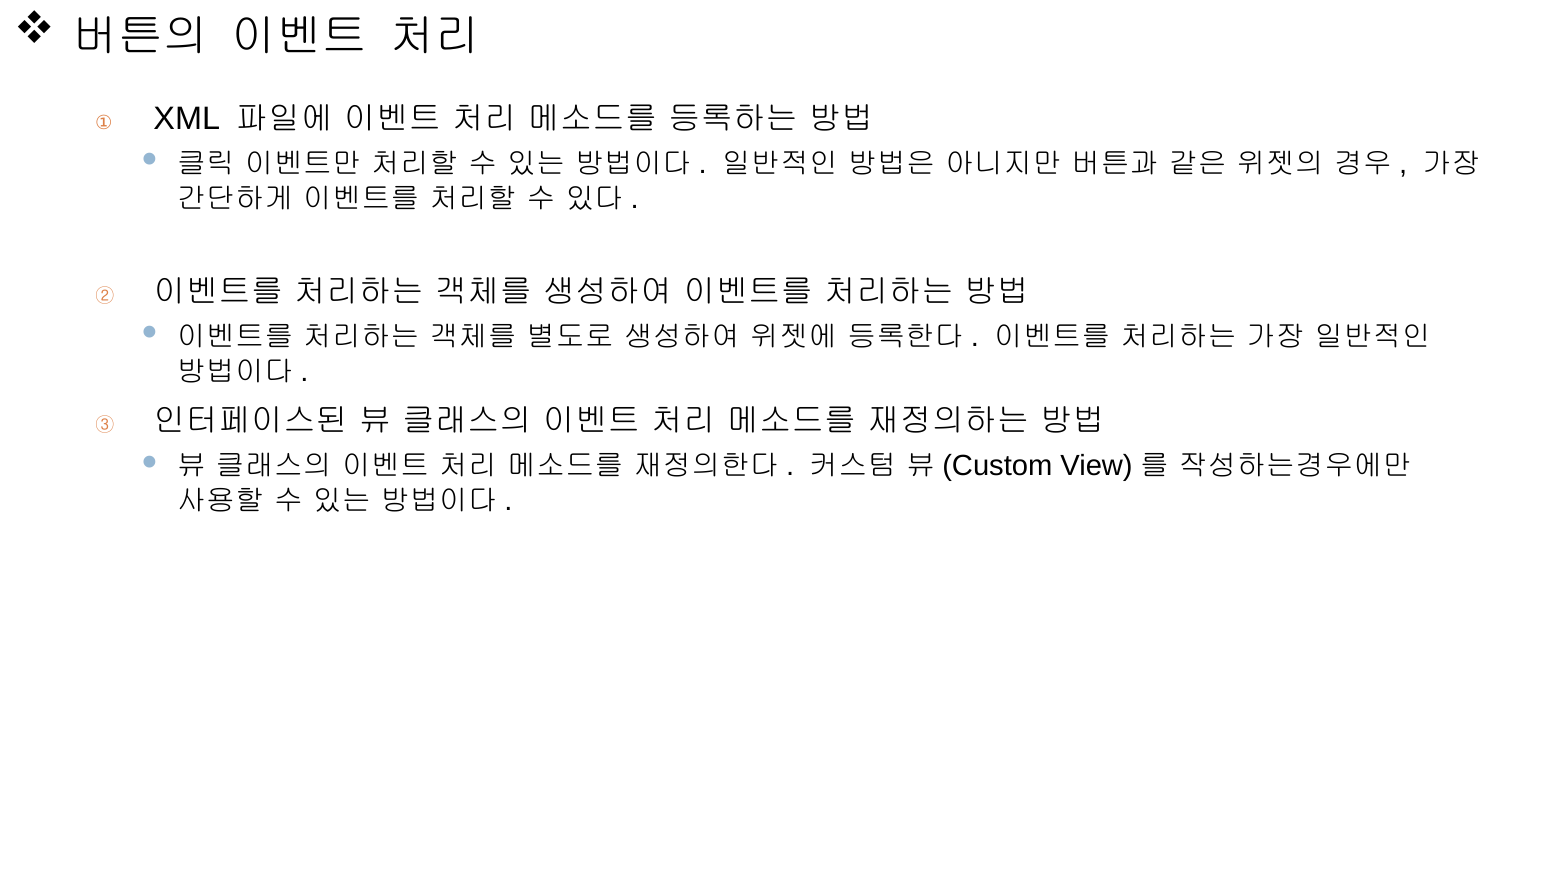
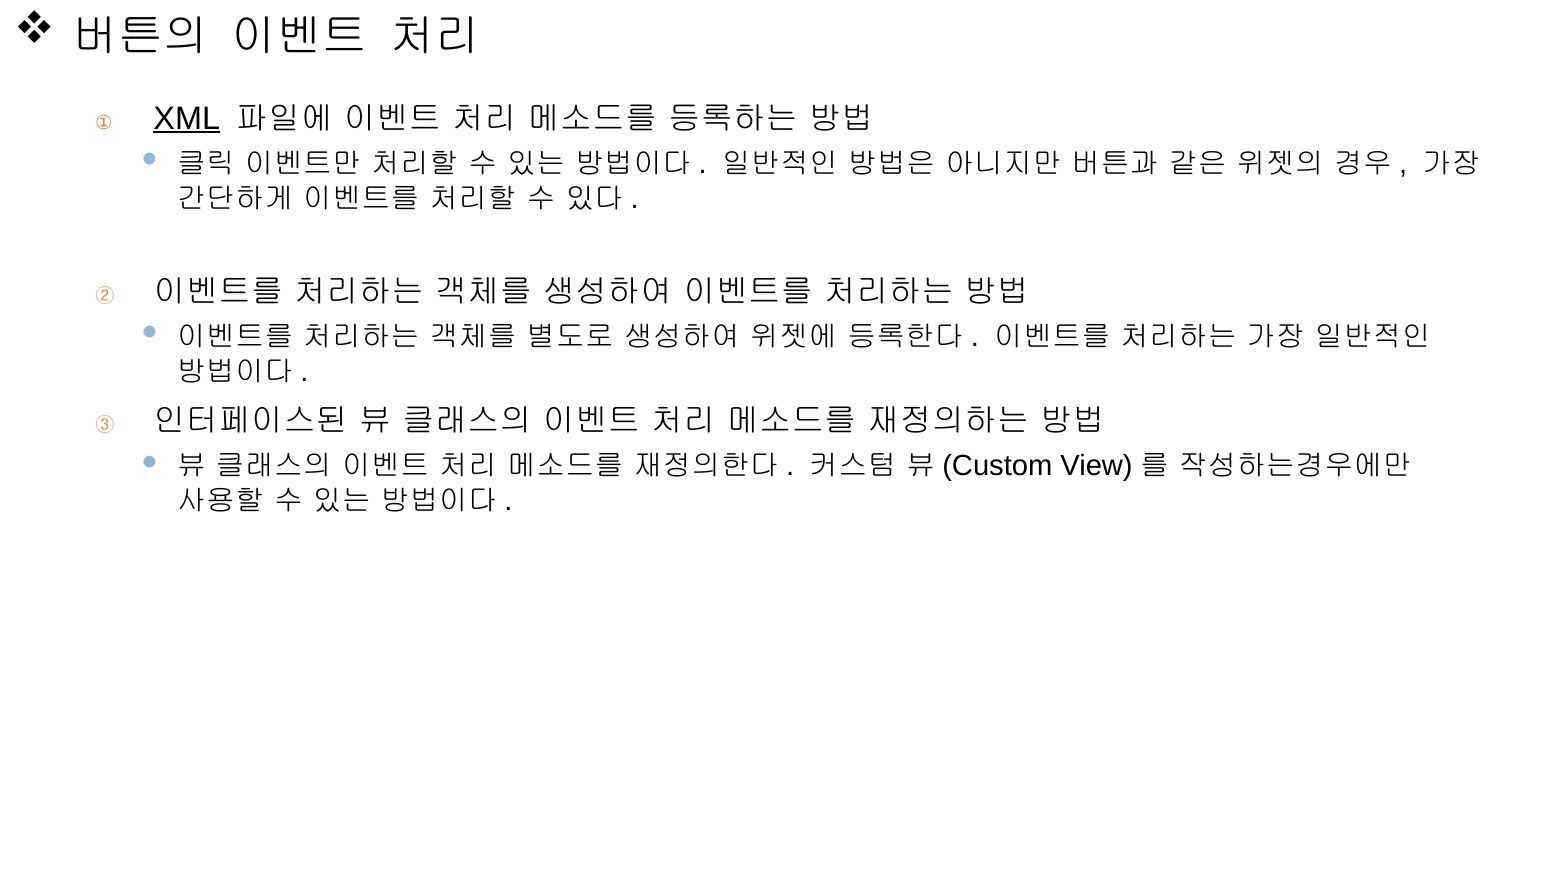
XML underline: none -> present
